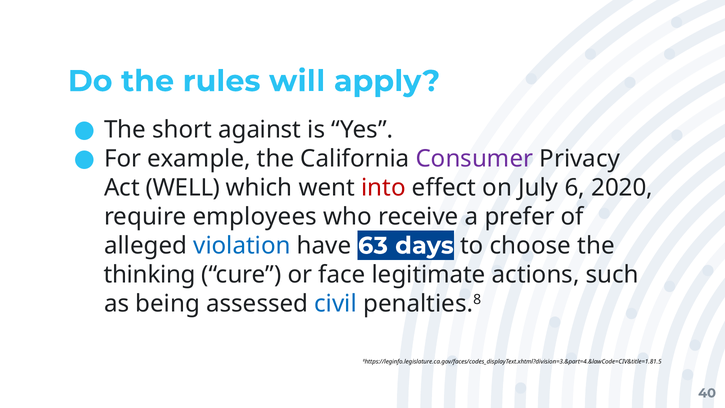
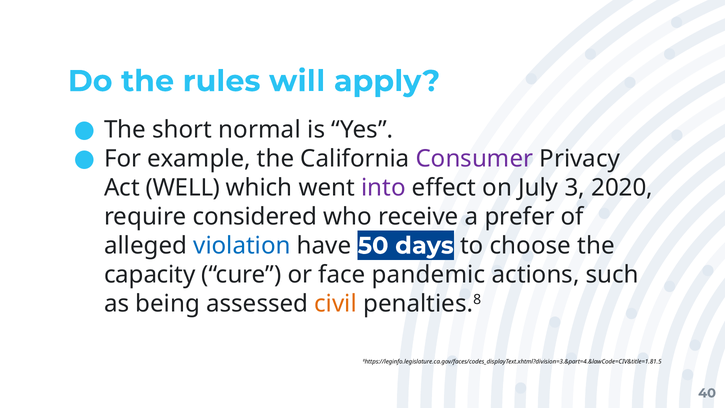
against: against -> normal
into colour: red -> purple
6: 6 -> 3
employees: employees -> considered
63: 63 -> 50
thinking: thinking -> capacity
legitimate: legitimate -> pandemic
civil colour: blue -> orange
